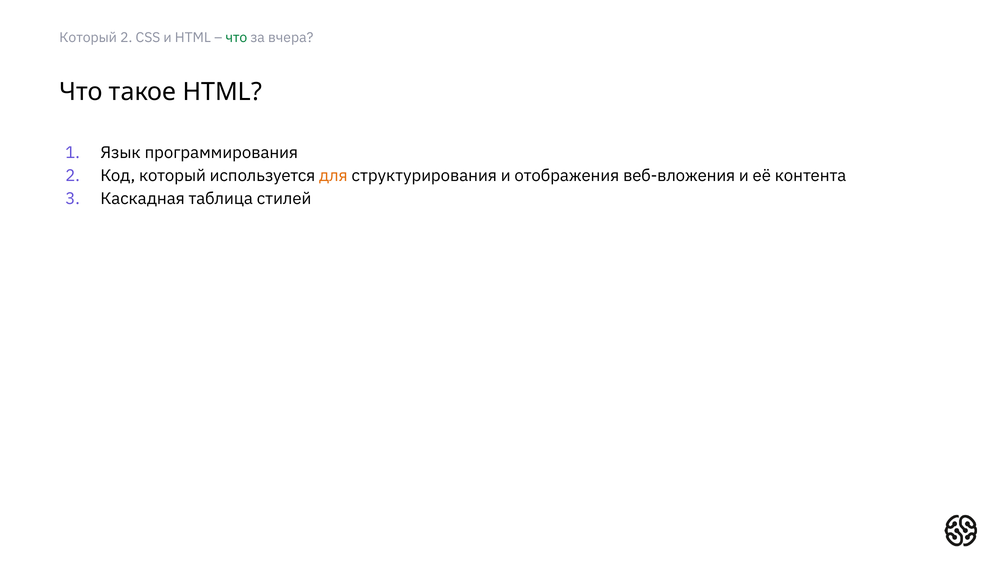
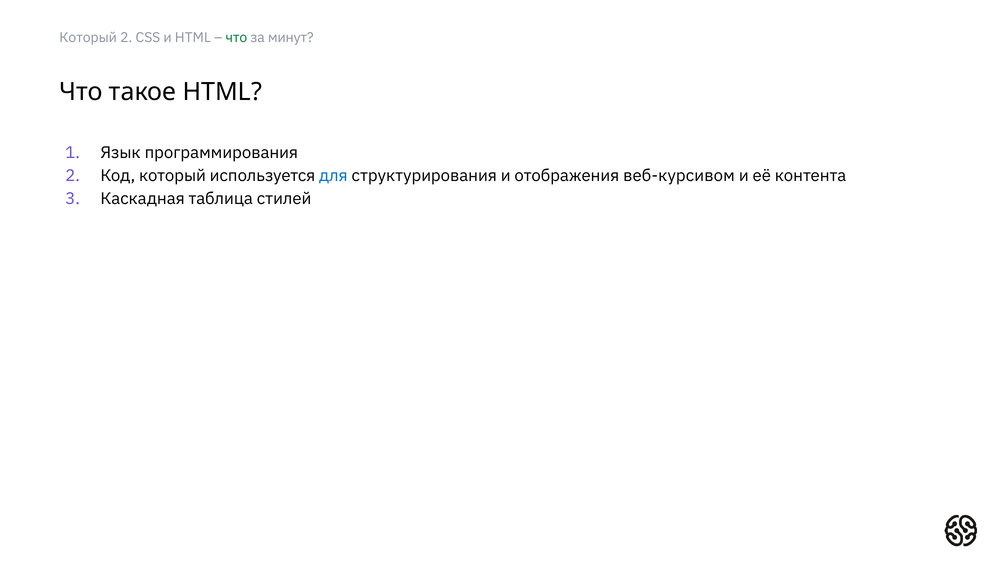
вчера: вчера -> минут
для colour: orange -> blue
веб-вложения: веб-вложения -> веб-курсивом
